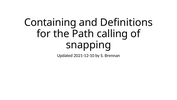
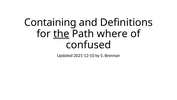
the underline: none -> present
calling: calling -> where
snapping: snapping -> confused
